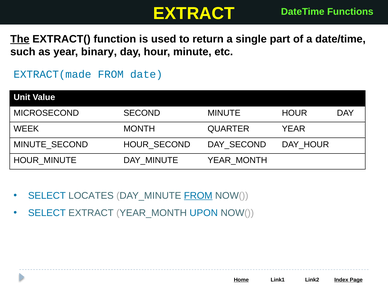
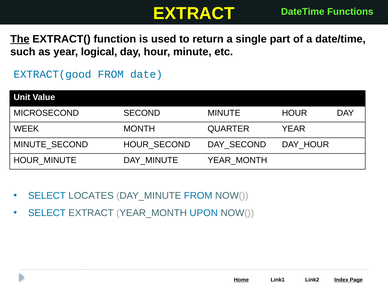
binary: binary -> logical
EXTRACT(made: EXTRACT(made -> EXTRACT(good
FROM at (198, 196) underline: present -> none
